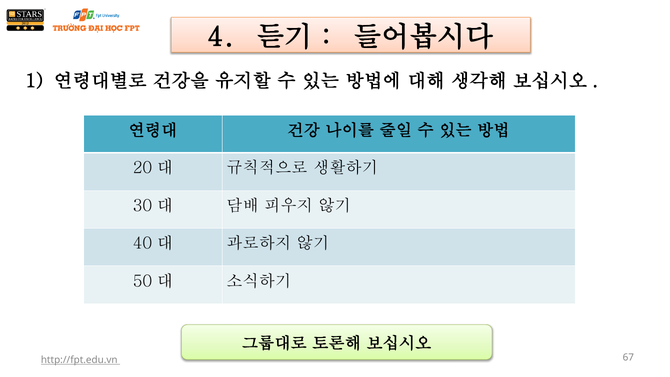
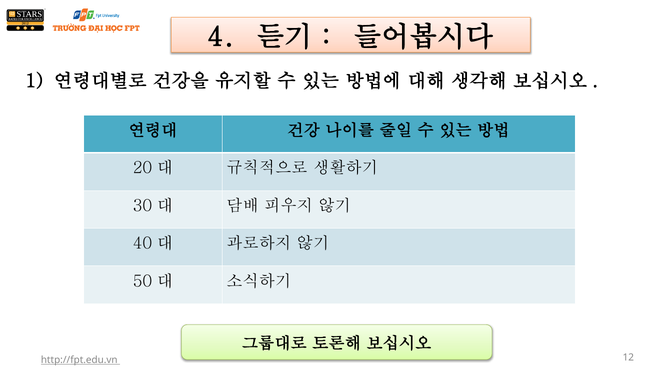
67: 67 -> 12
